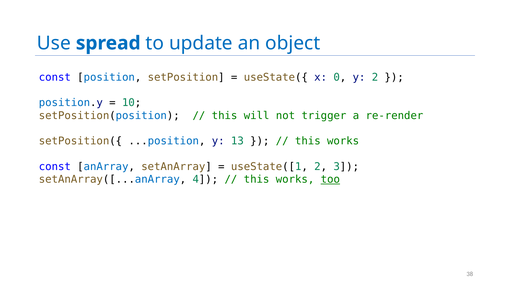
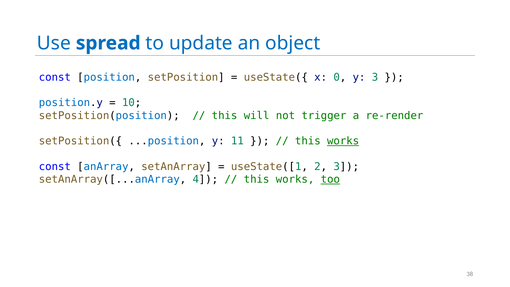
y 2: 2 -> 3
13: 13 -> 11
works at (343, 141) underline: none -> present
